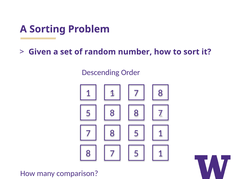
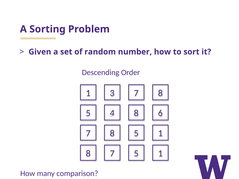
1 1: 1 -> 3
5 8: 8 -> 4
7 at (160, 113): 7 -> 6
